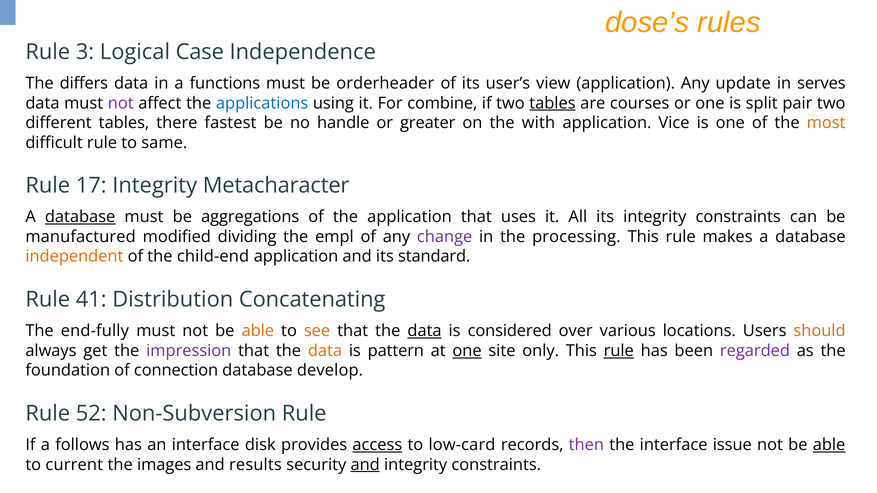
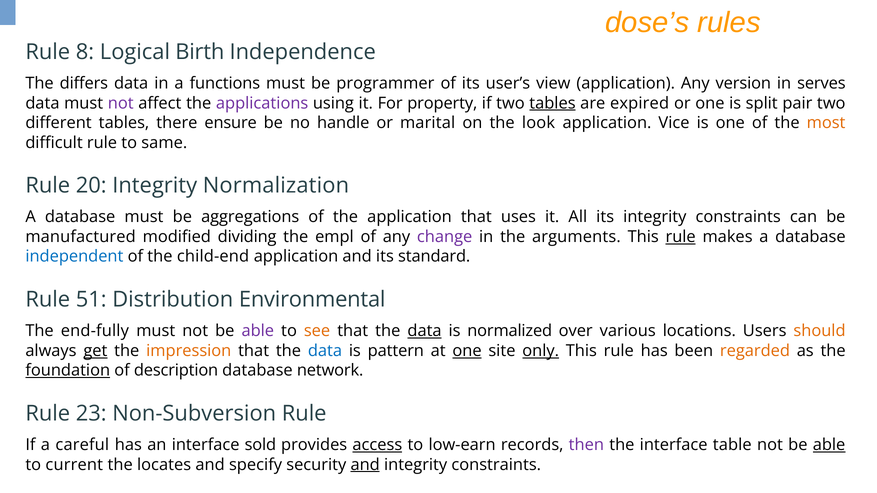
3: 3 -> 8
Case: Case -> Birth
orderheader: orderheader -> programmer
update: update -> version
applications colour: blue -> purple
combine: combine -> property
courses: courses -> expired
fastest: fastest -> ensure
greater: greater -> marital
with: with -> look
17: 17 -> 20
Metacharacter: Metacharacter -> Normalization
database at (80, 217) underline: present -> none
processing: processing -> arguments
rule at (681, 237) underline: none -> present
independent colour: orange -> blue
41: 41 -> 51
Concatenating: Concatenating -> Environmental
able at (258, 331) colour: orange -> purple
considered: considered -> normalized
get underline: none -> present
impression colour: purple -> orange
data at (325, 351) colour: orange -> blue
only underline: none -> present
rule at (619, 351) underline: present -> none
regarded colour: purple -> orange
foundation underline: none -> present
connection: connection -> description
develop: develop -> network
52: 52 -> 23
follows: follows -> careful
disk: disk -> sold
low-card: low-card -> low-earn
issue: issue -> table
images: images -> locates
results: results -> specify
